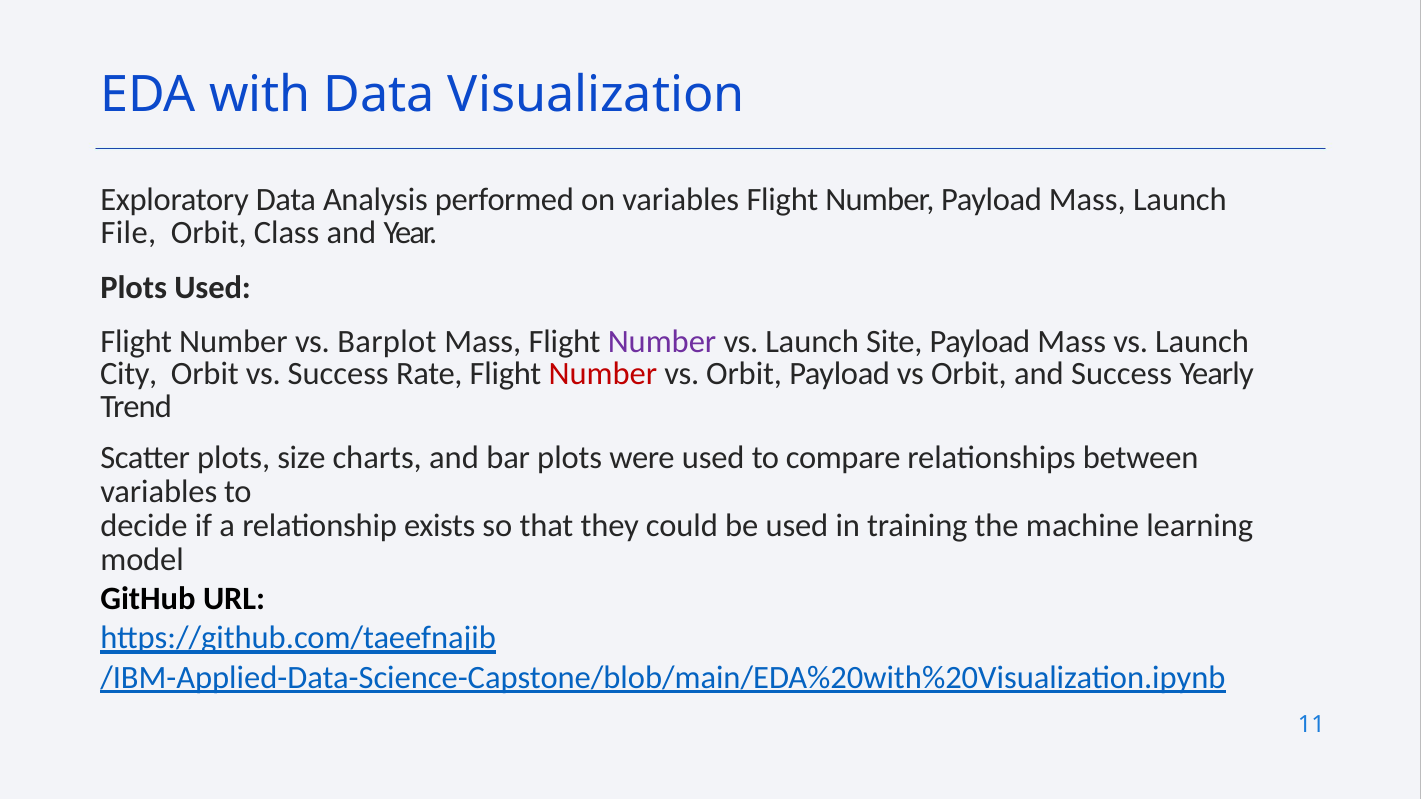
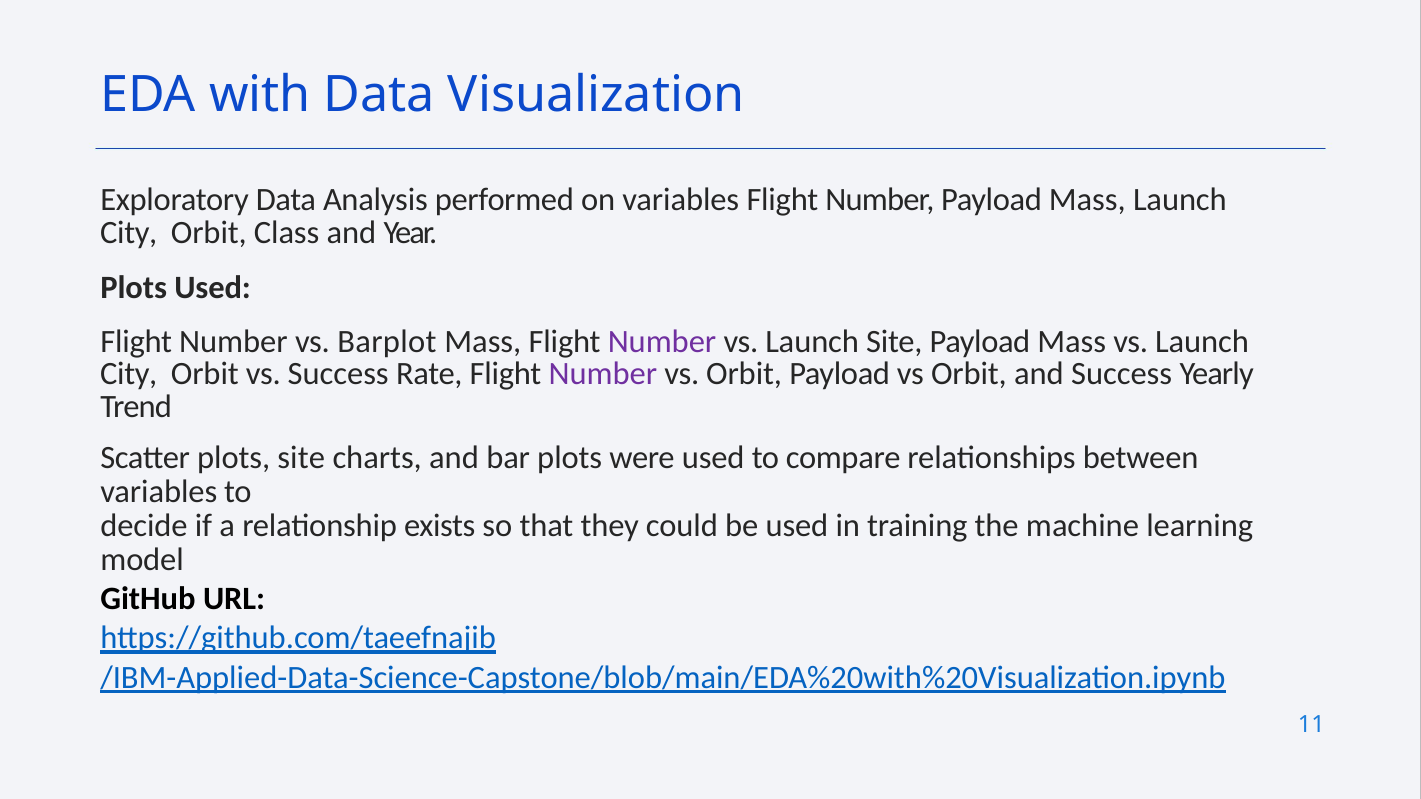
File at (128, 233): File -> City
Number at (603, 374) colour: red -> purple
plots size: size -> site
